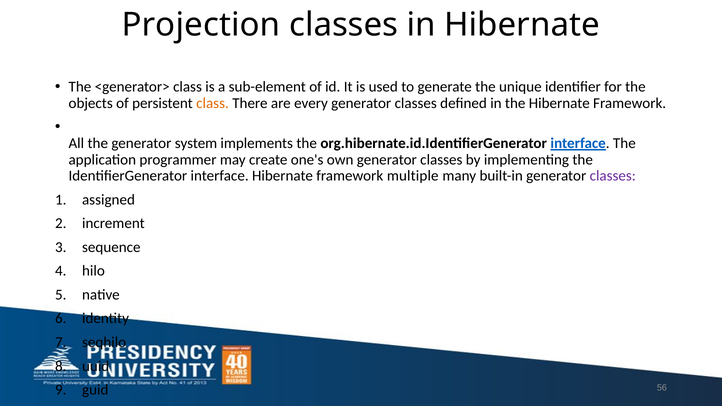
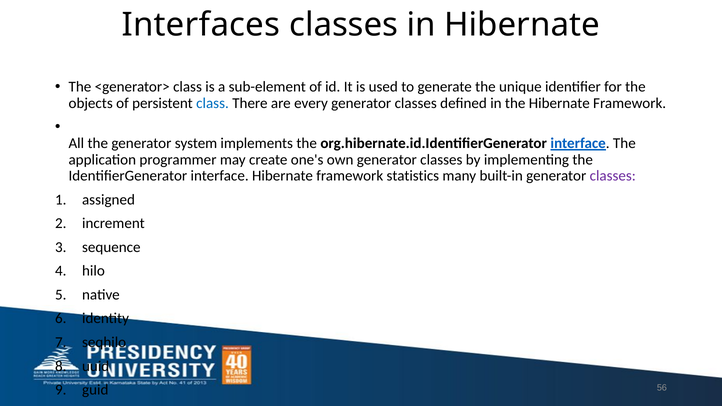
Projection: Projection -> Interfaces
class at (213, 103) colour: orange -> blue
multiple: multiple -> statistics
